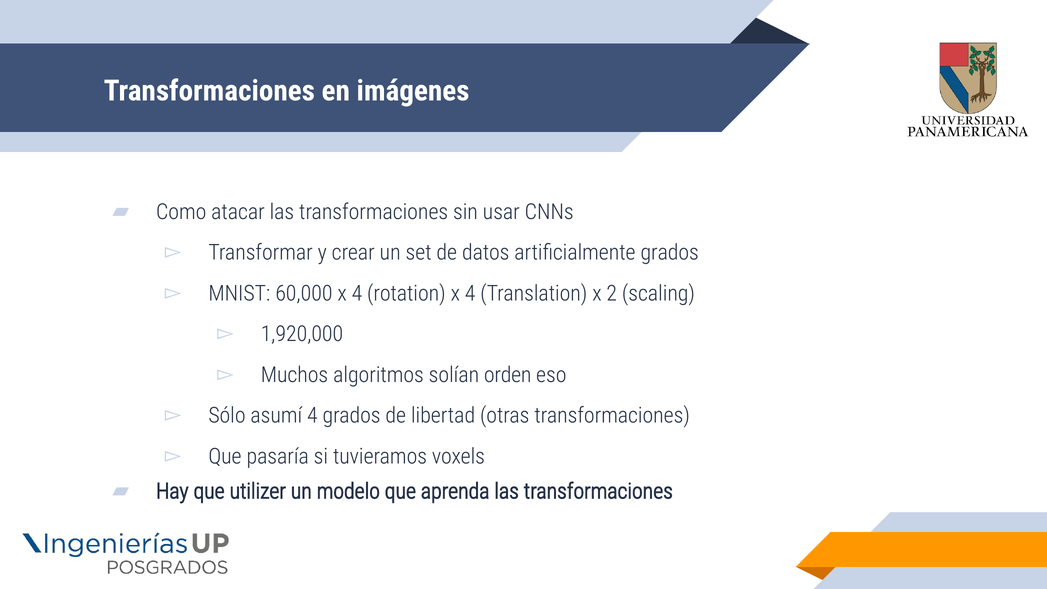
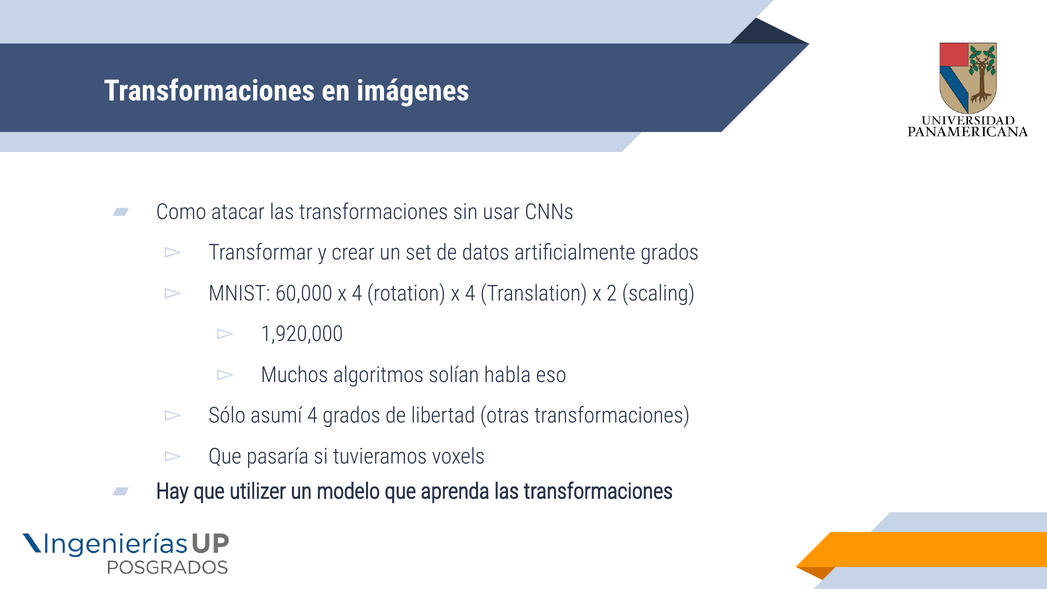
orden: orden -> habla
